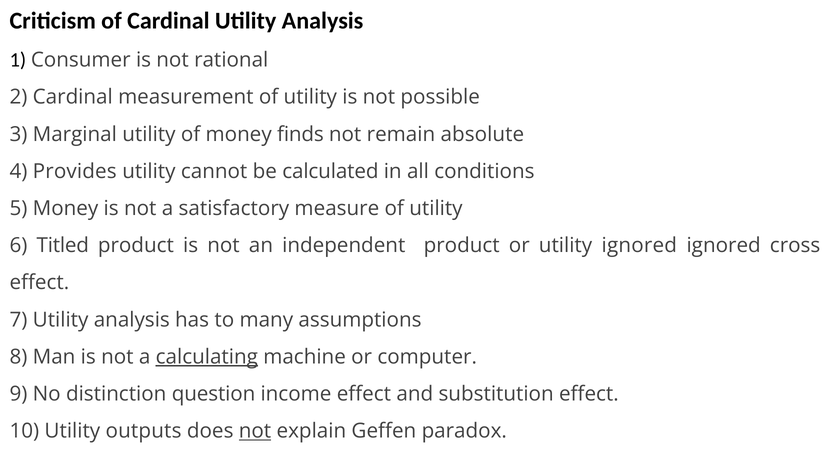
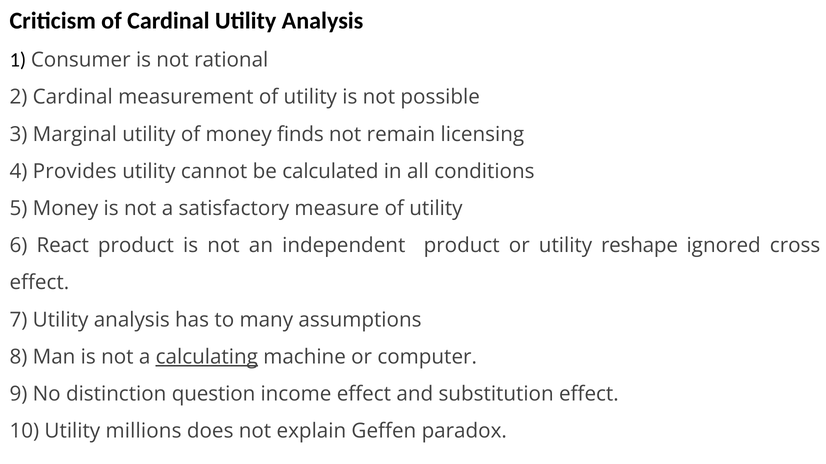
absolute: absolute -> licensing
Titled: Titled -> React
utility ignored: ignored -> reshape
outputs: outputs -> millions
not at (255, 432) underline: present -> none
